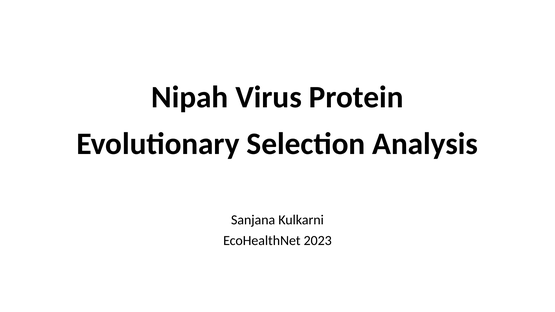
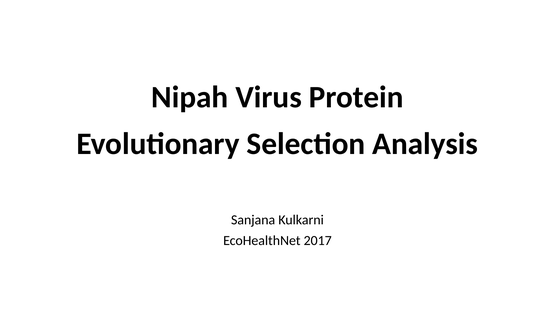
2023: 2023 -> 2017
